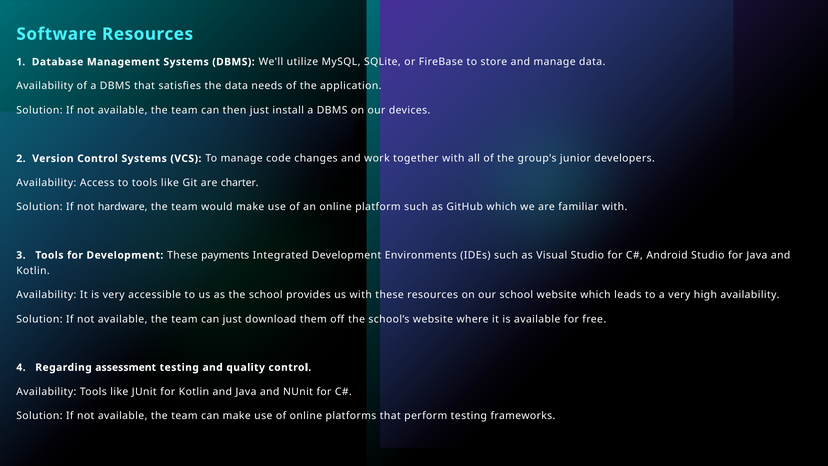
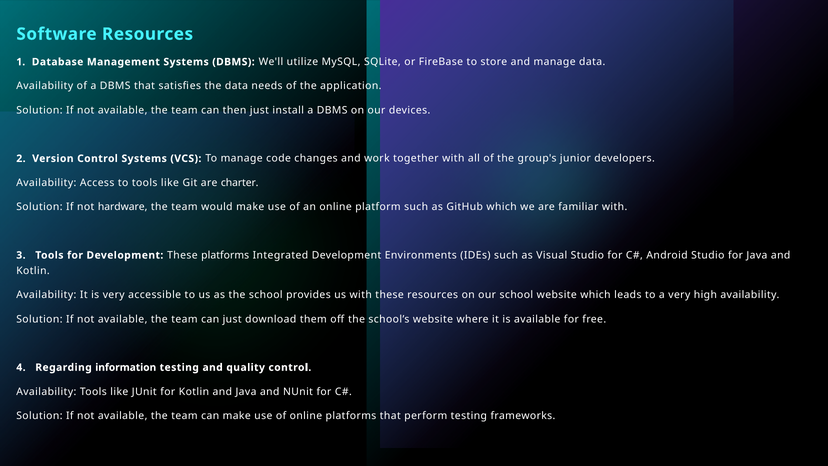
These payments: payments -> platforms
assessment: assessment -> information
